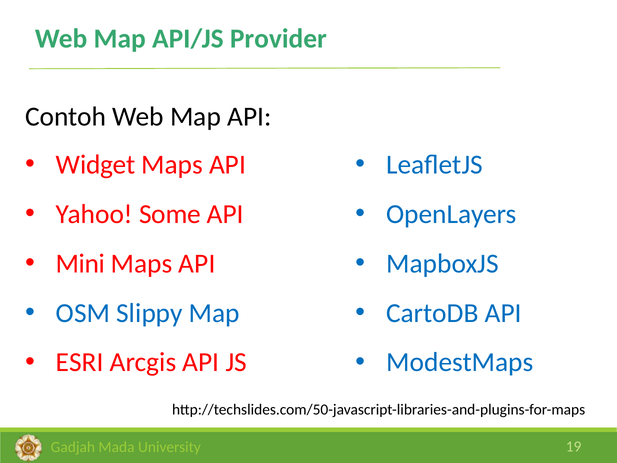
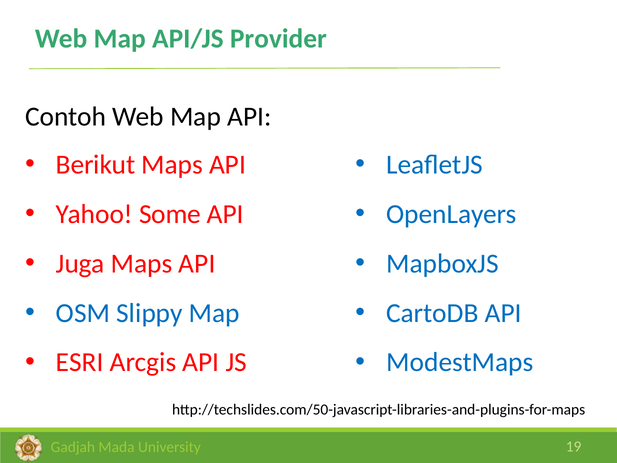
Widget: Widget -> Berikut
Mini: Mini -> Juga
